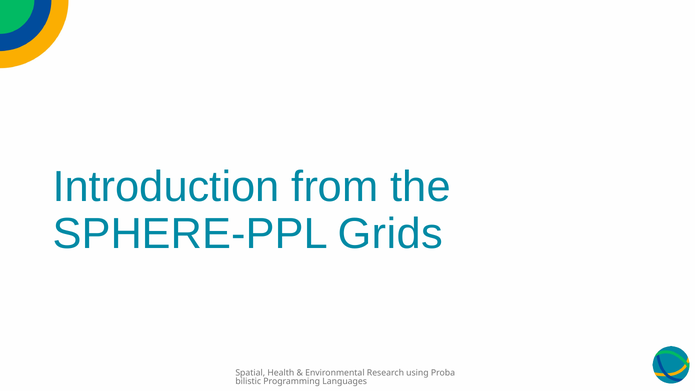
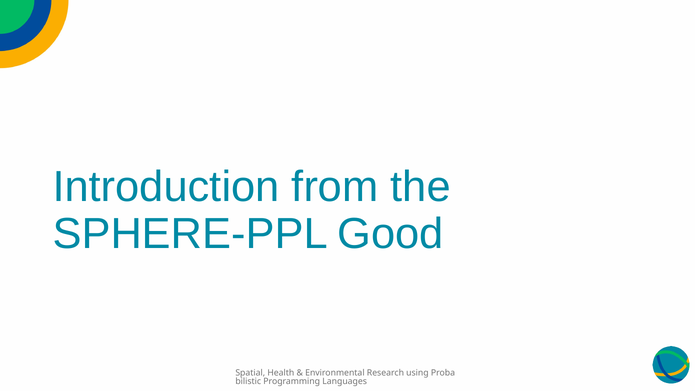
Grids: Grids -> Good
